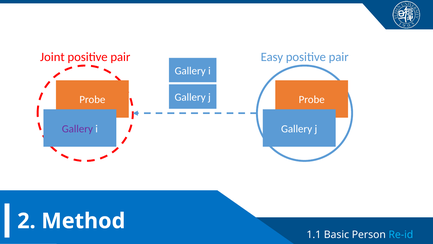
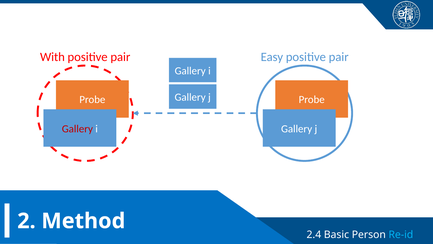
Joint: Joint -> With
Gallery at (77, 129) colour: purple -> red
1.1: 1.1 -> 2.4
